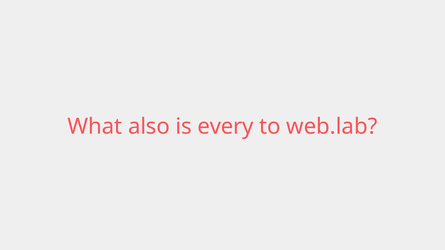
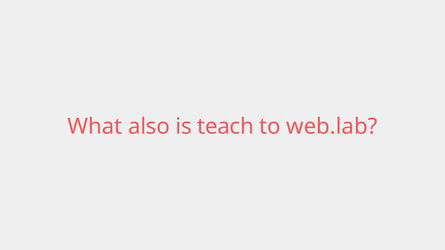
every: every -> teach
